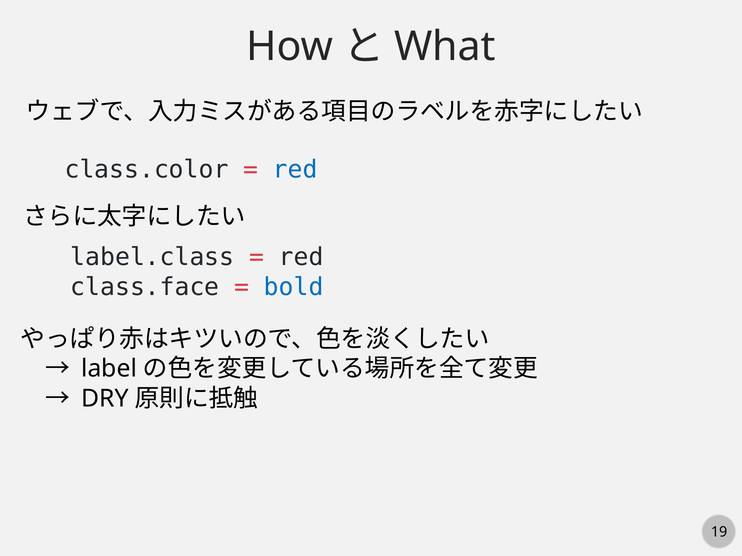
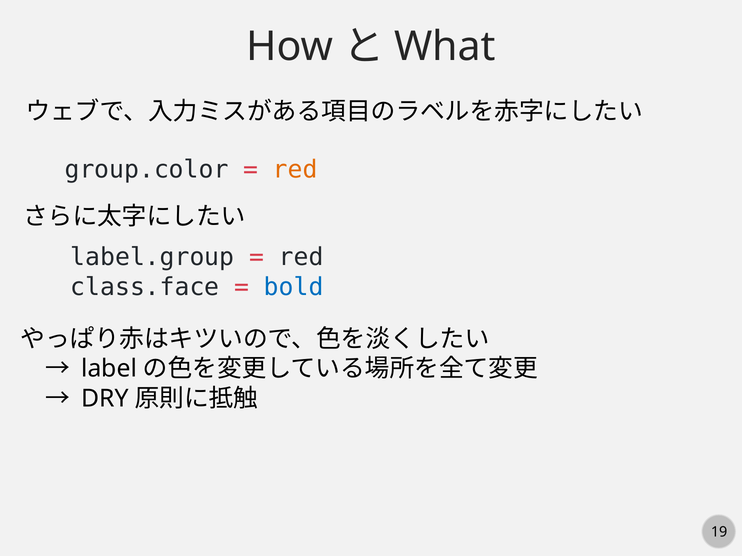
class.color: class.color -> group.color
red at (295, 170) colour: blue -> orange
label.class: label.class -> label.group
